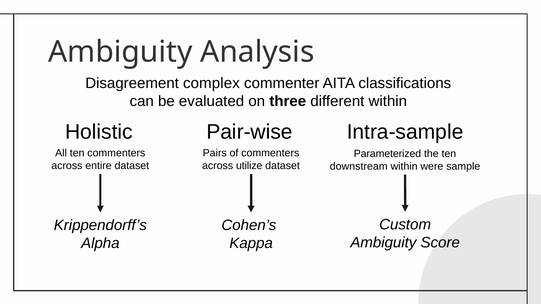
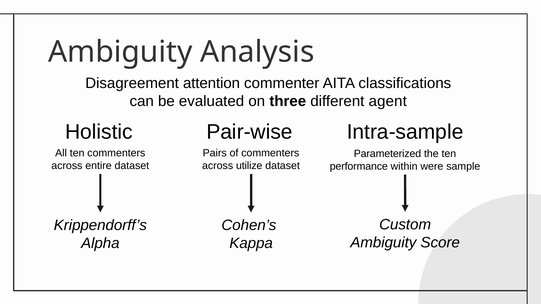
complex: complex -> attention
different within: within -> agent
downstream: downstream -> performance
